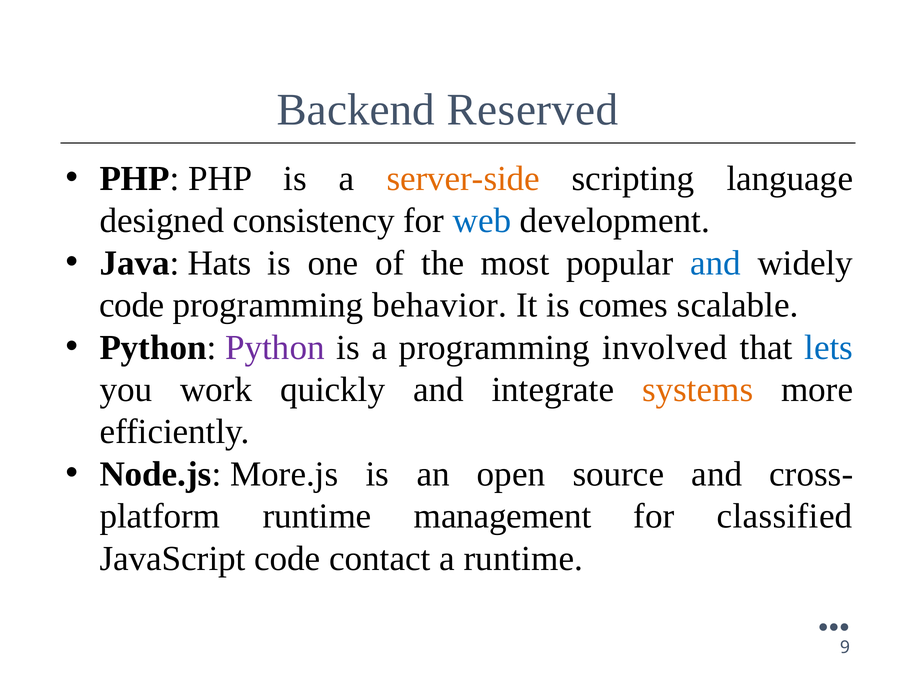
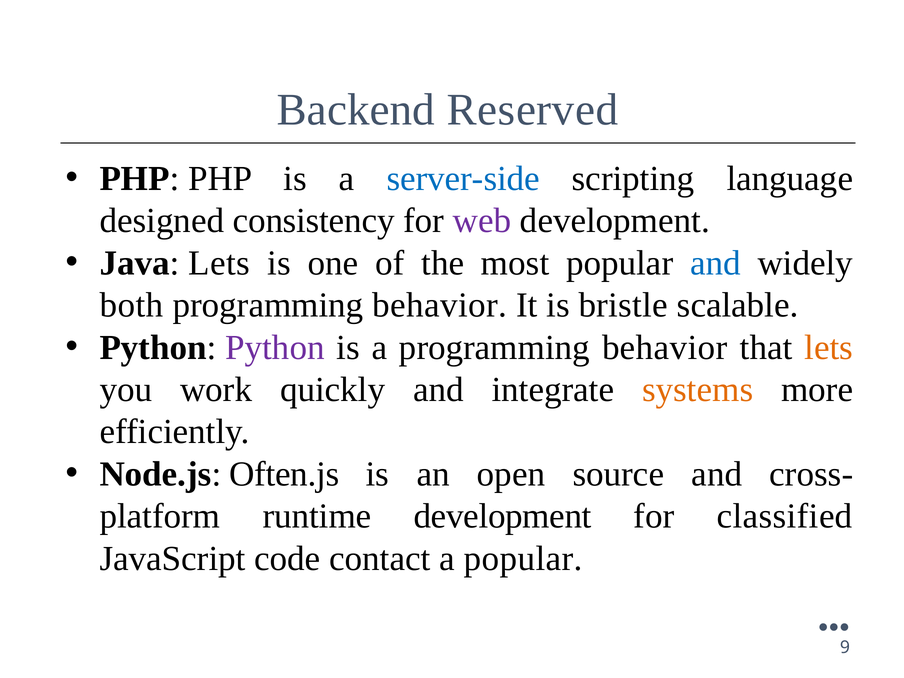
server-side colour: orange -> blue
web colour: blue -> purple
Java Hats: Hats -> Lets
code at (132, 305): code -> both
comes: comes -> bristle
a programming involved: involved -> behavior
lets at (829, 347) colour: blue -> orange
More.js: More.js -> Often.js
runtime management: management -> development
a runtime: runtime -> popular
